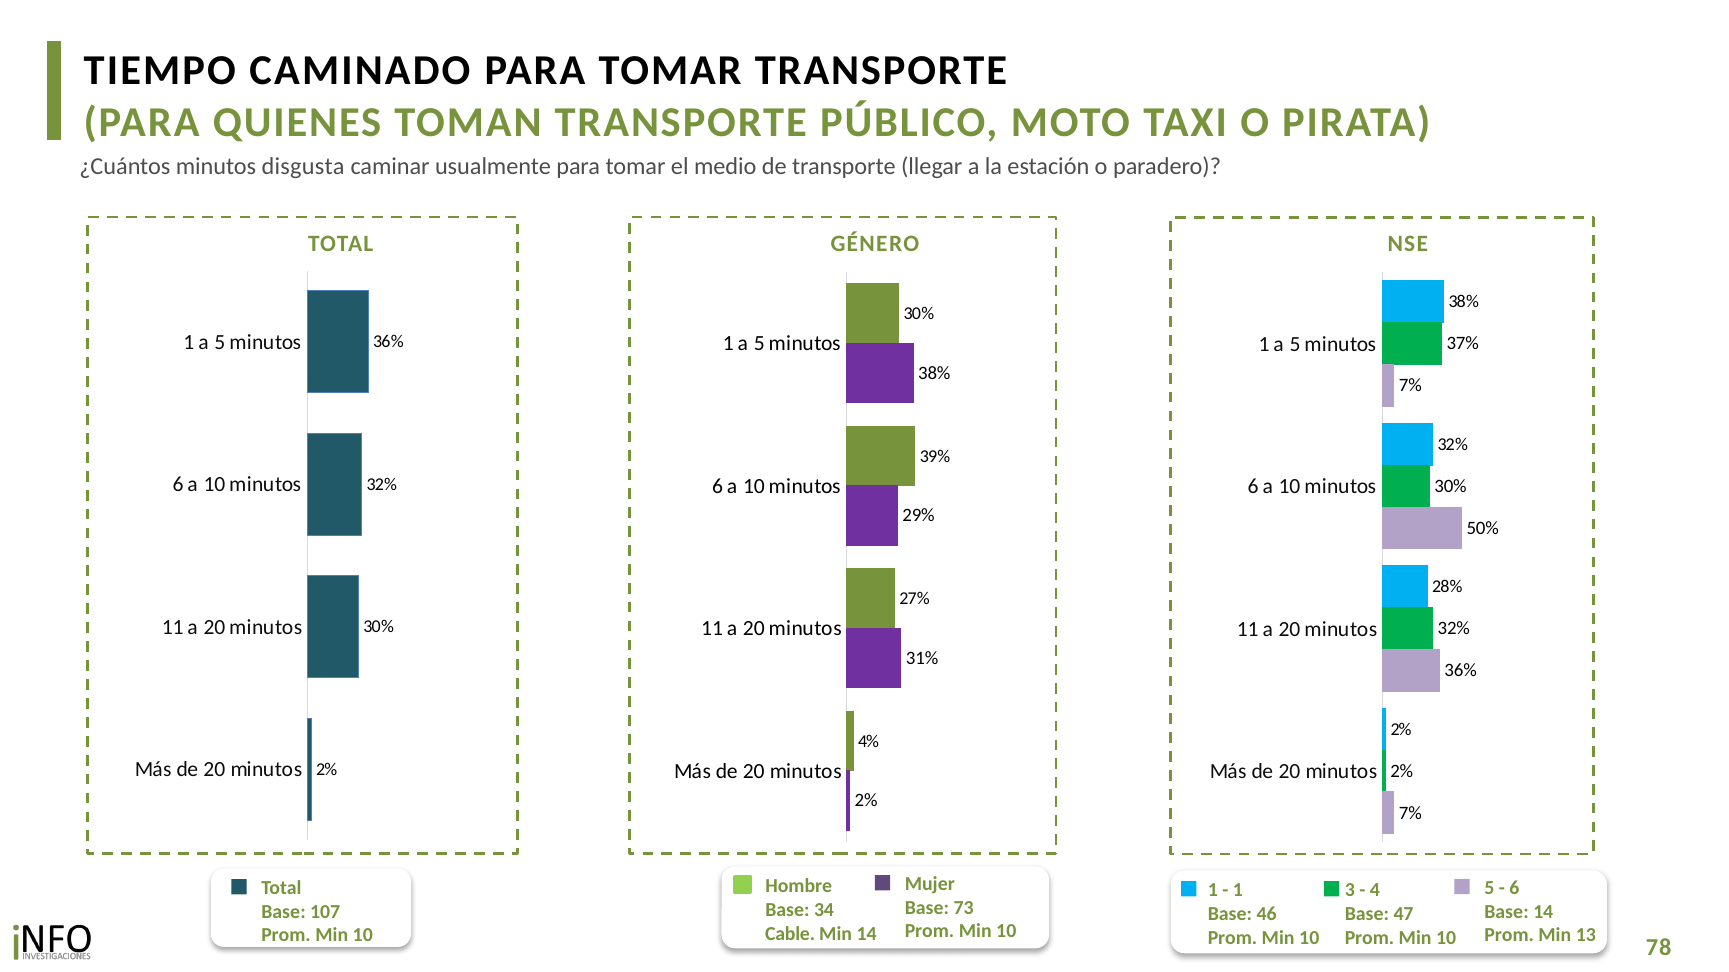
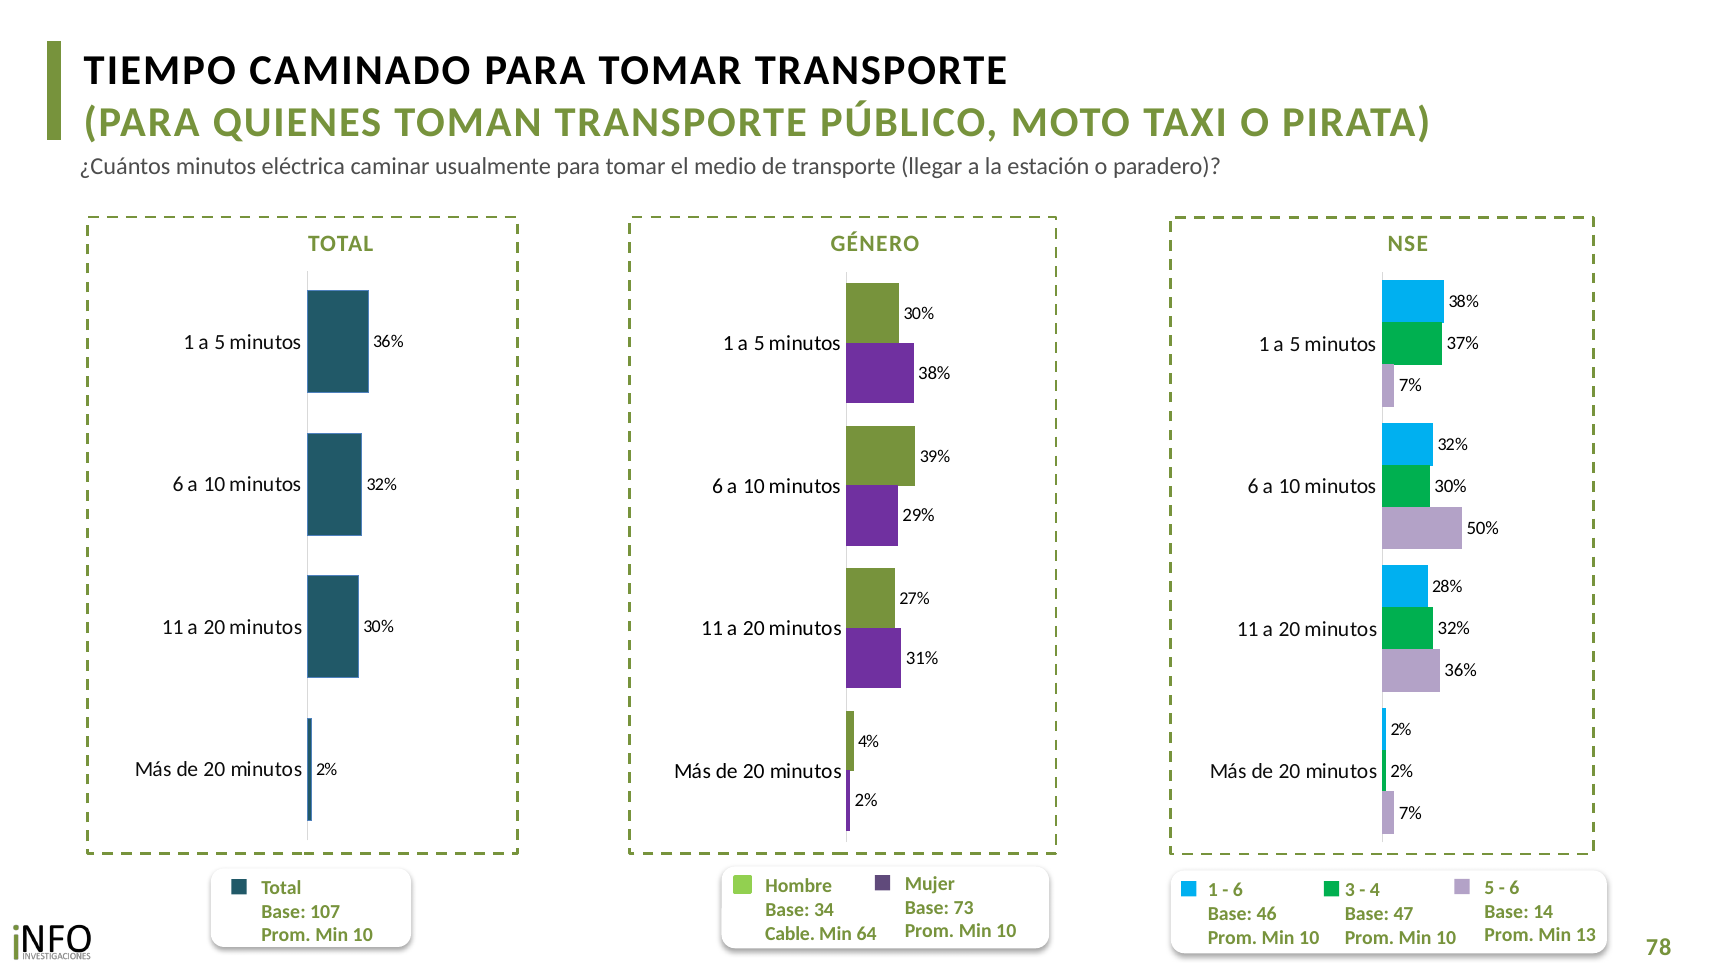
disgusta: disgusta -> eléctrica
1 at (1238, 891): 1 -> 6
Min 14: 14 -> 64
